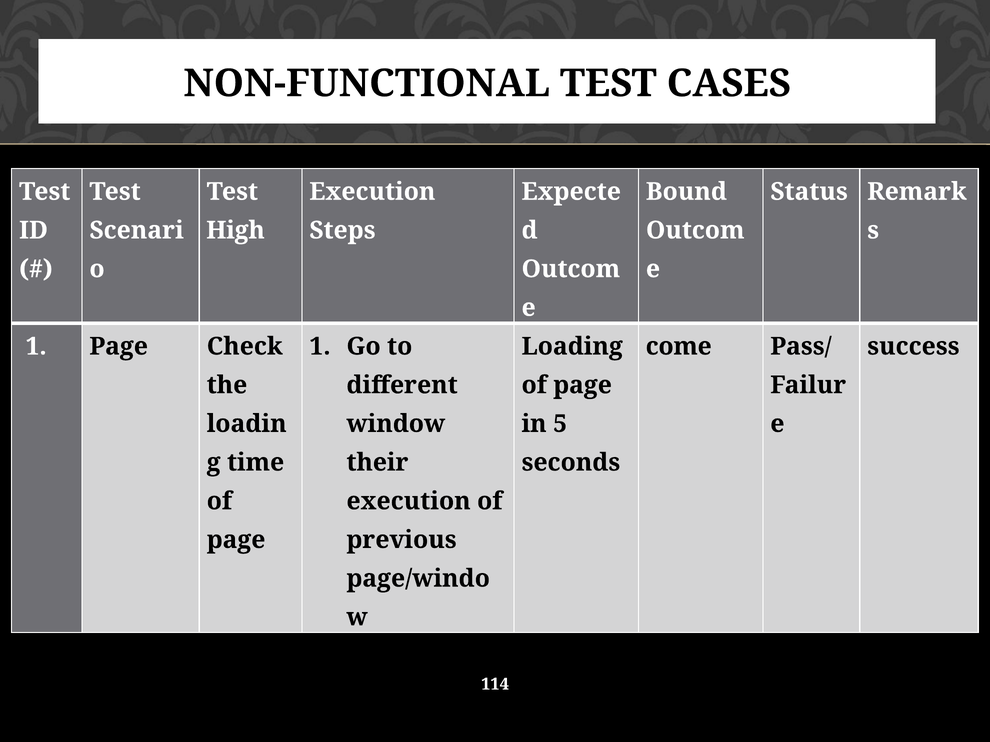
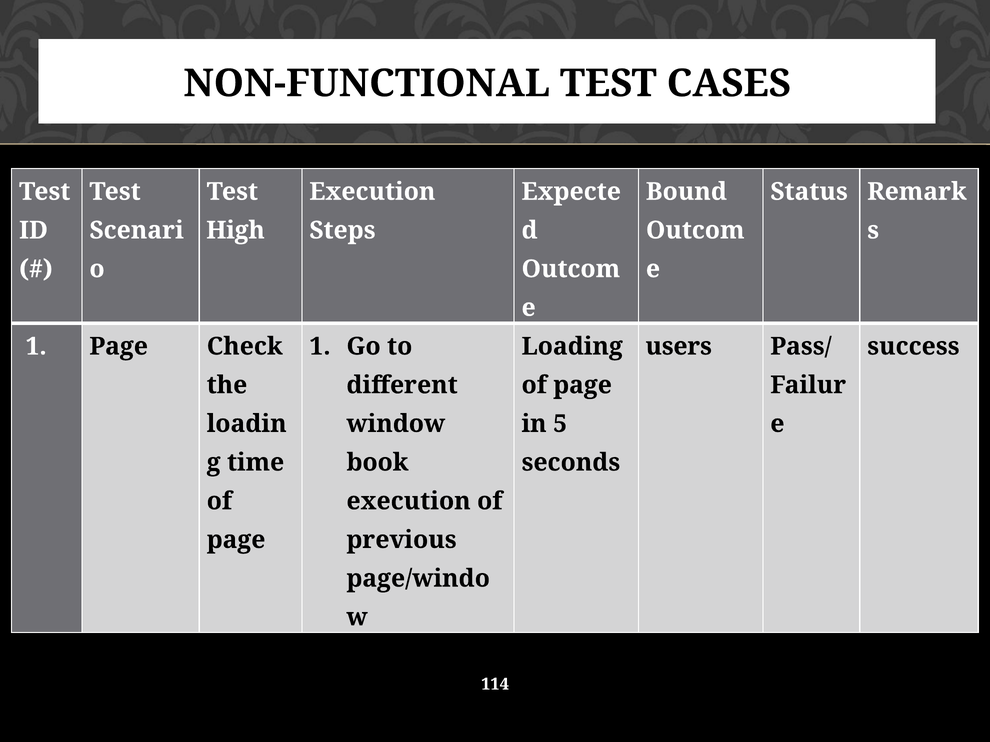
come: come -> users
their: their -> book
